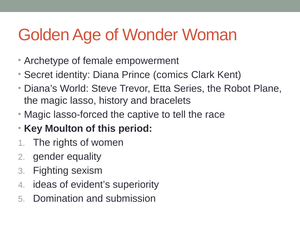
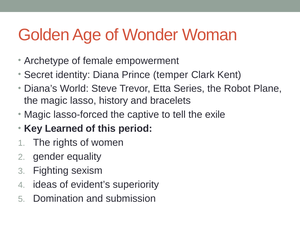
comics: comics -> temper
race: race -> exile
Moulton: Moulton -> Learned
